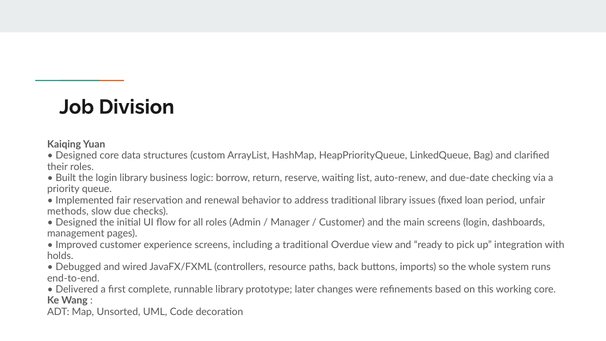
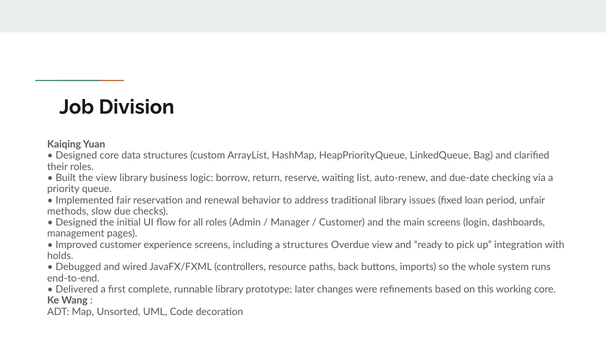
the login: login -> view
a traditional: traditional -> structures
